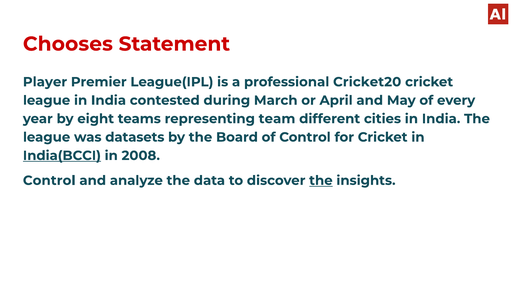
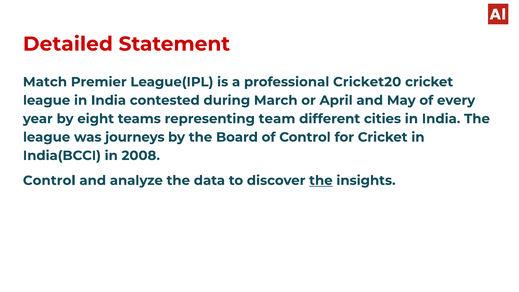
Chooses: Chooses -> Detailed
Player: Player -> Match
datasets: datasets -> journeys
India(BCCI underline: present -> none
